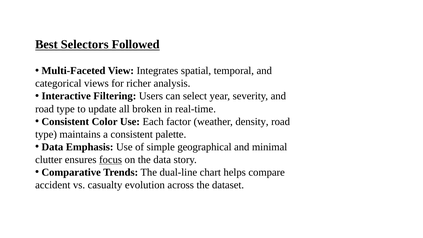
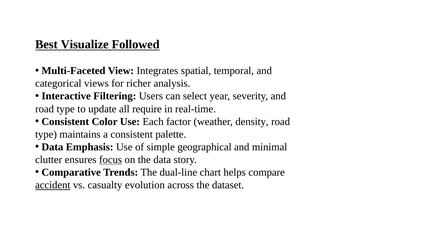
Selectors: Selectors -> Visualize
broken: broken -> require
accident underline: none -> present
